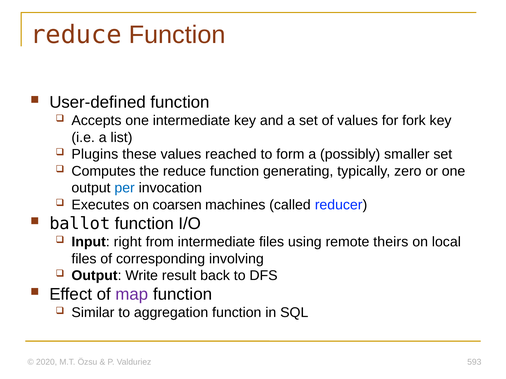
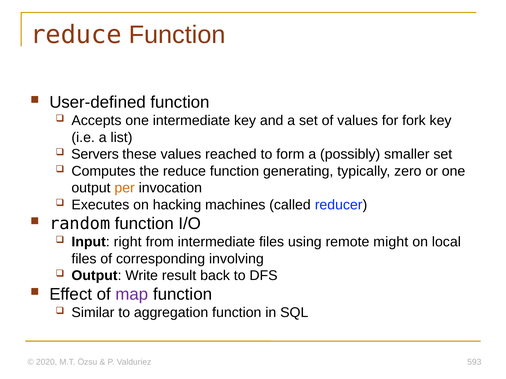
Plugins: Plugins -> Servers
per colour: blue -> orange
coarsen: coarsen -> hacking
ballot: ballot -> random
theirs: theirs -> might
